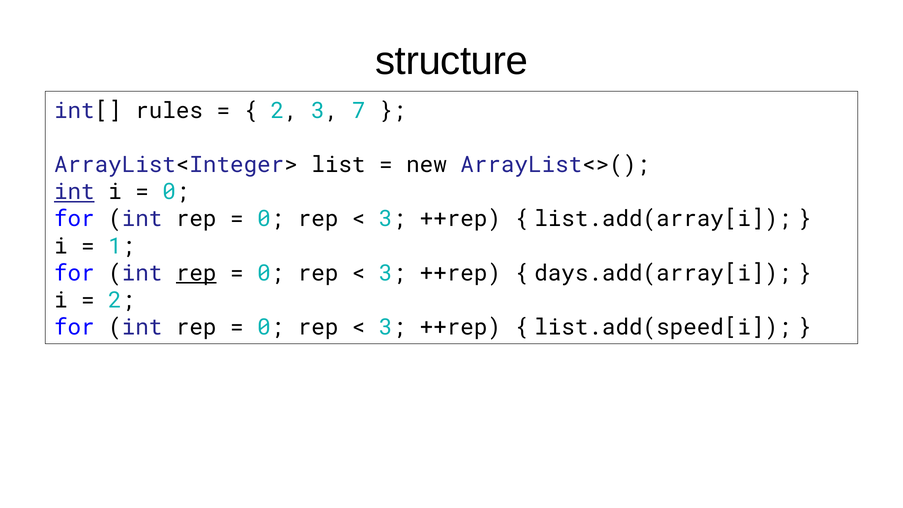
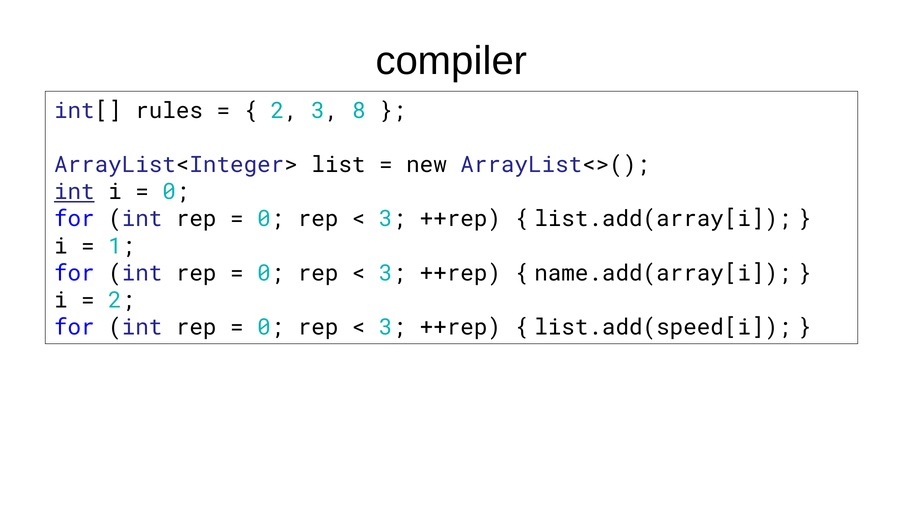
structure: structure -> compiler
7: 7 -> 8
rep at (196, 273) underline: present -> none
days.add(array[i: days.add(array[i -> name.add(array[i
